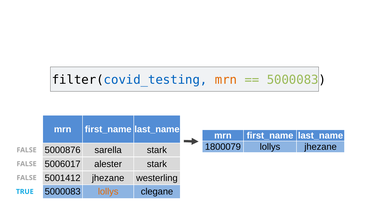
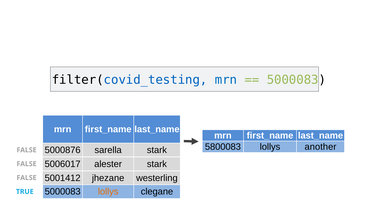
mrn at (226, 80) colour: orange -> blue
1800079: 1800079 -> 5800083
lollys jhezane: jhezane -> another
